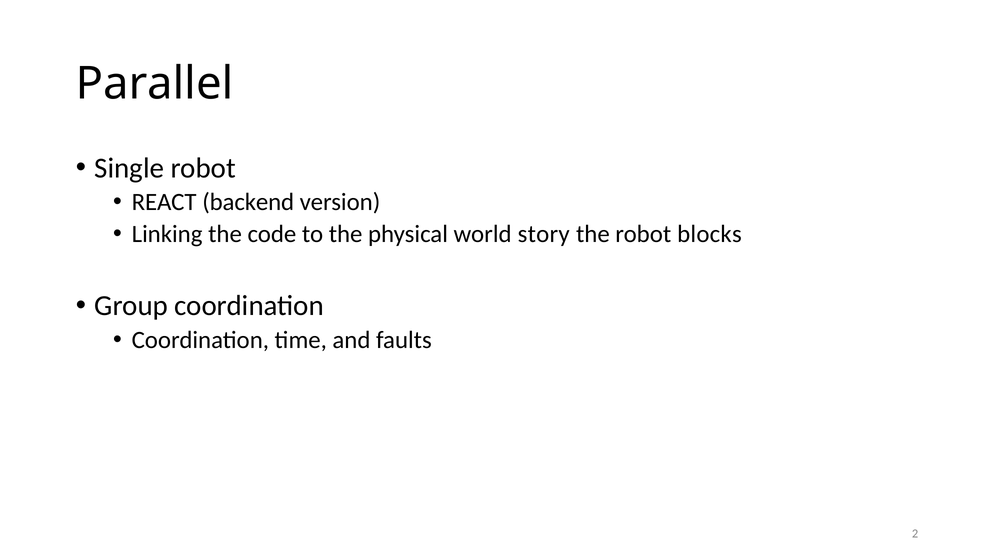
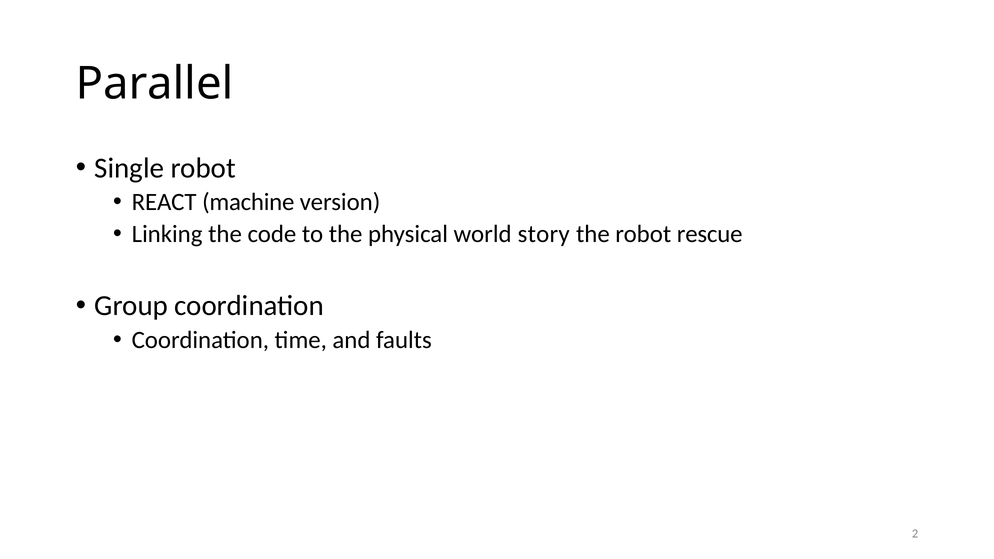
backend: backend -> machine
blocks: blocks -> rescue
